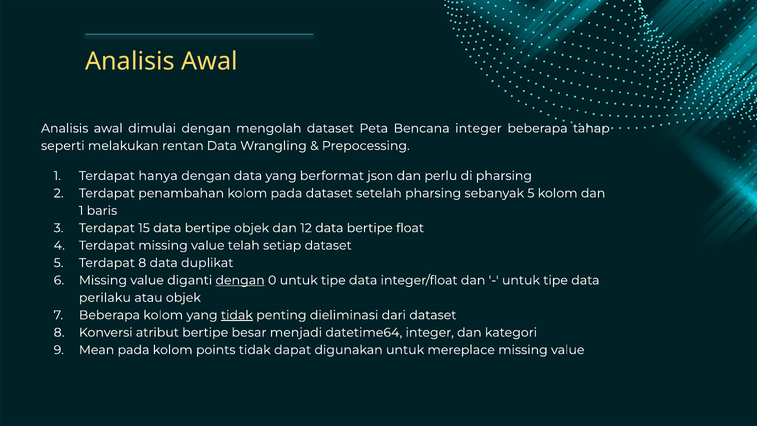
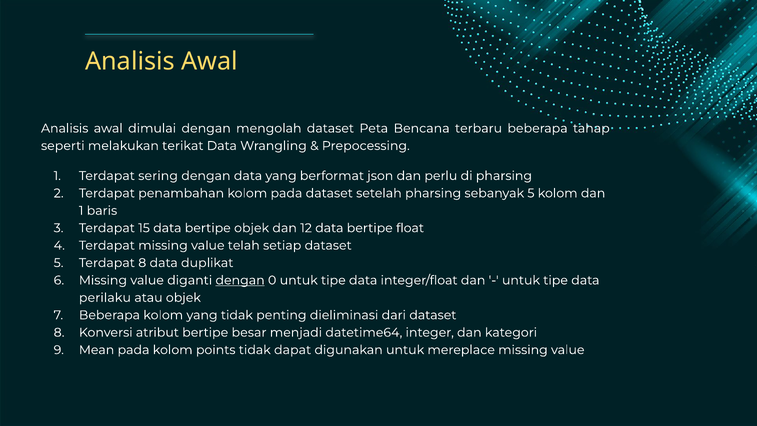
Bencana integer: integer -> terbaru
rentan: rentan -> terikat
hanya: hanya -> sering
tidak at (237, 315) underline: present -> none
